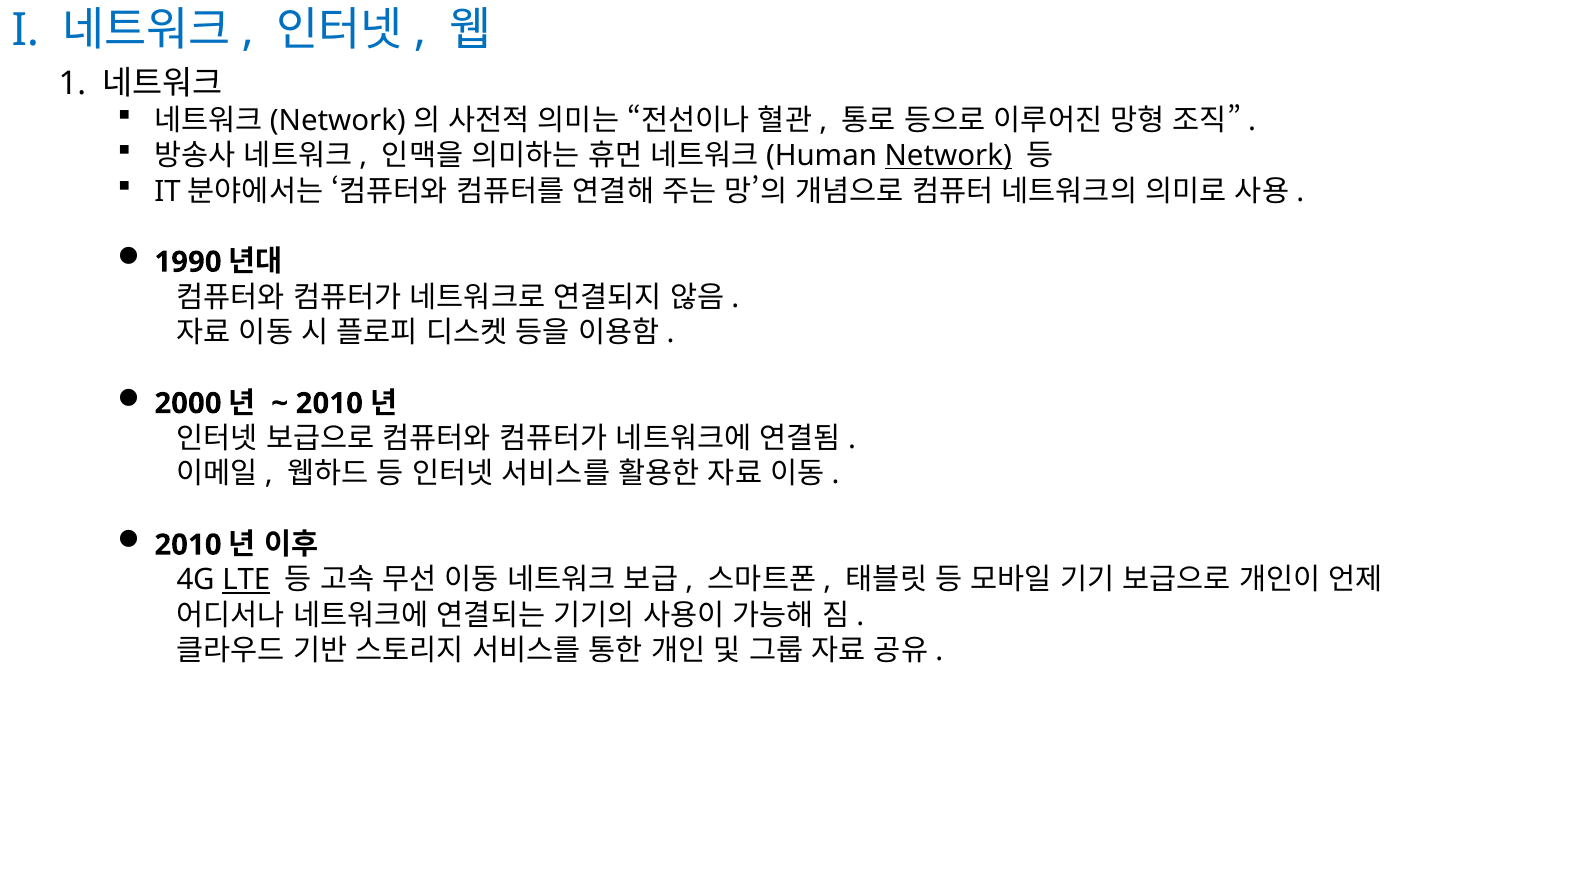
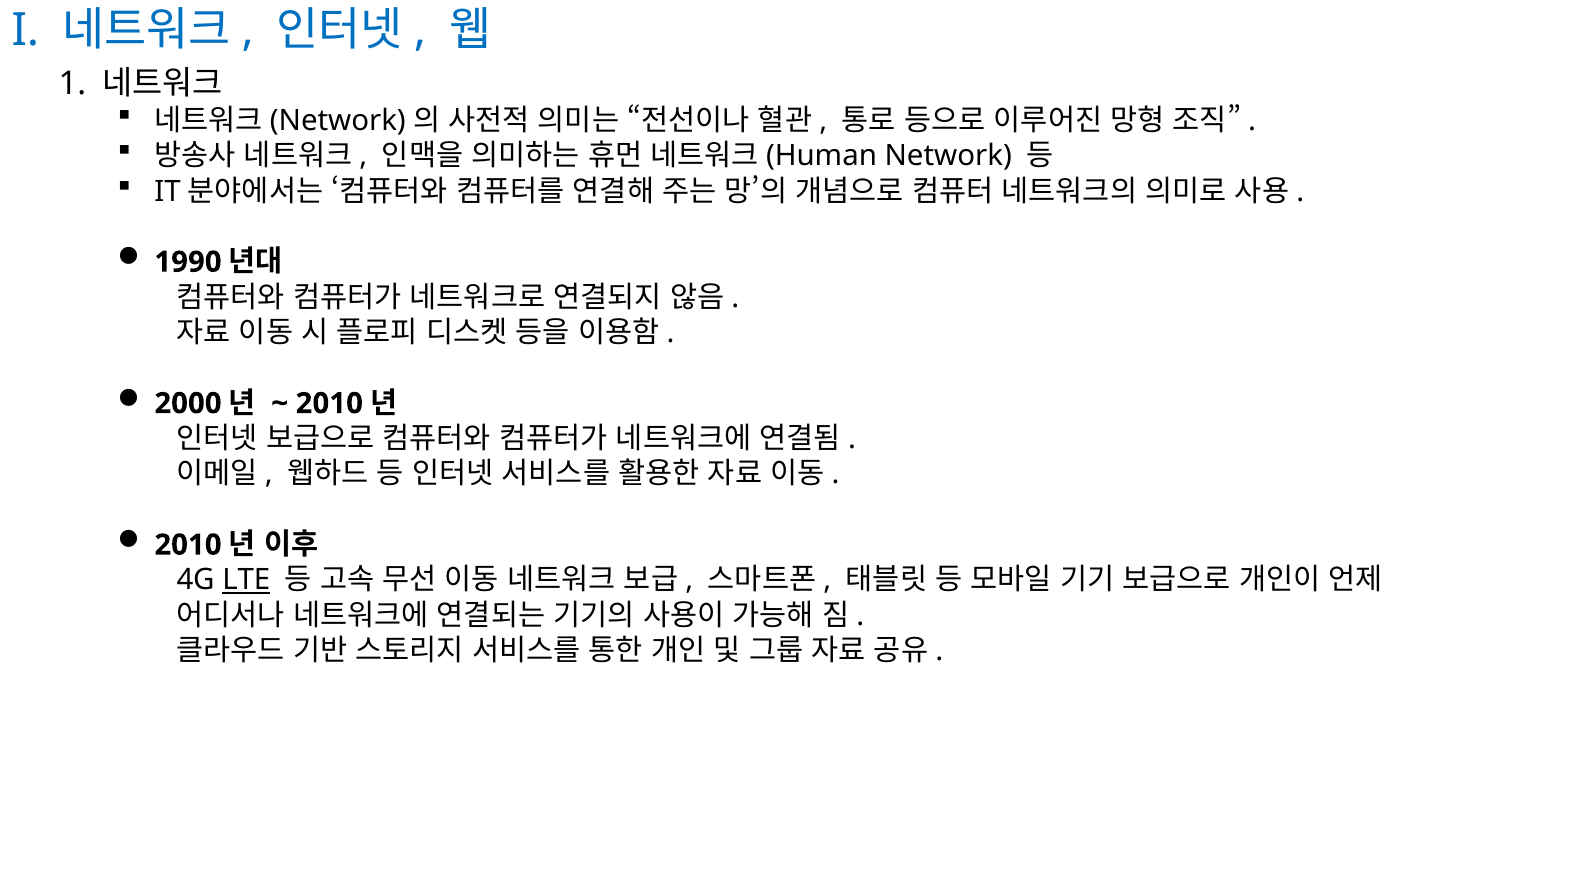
Network underline: present -> none
